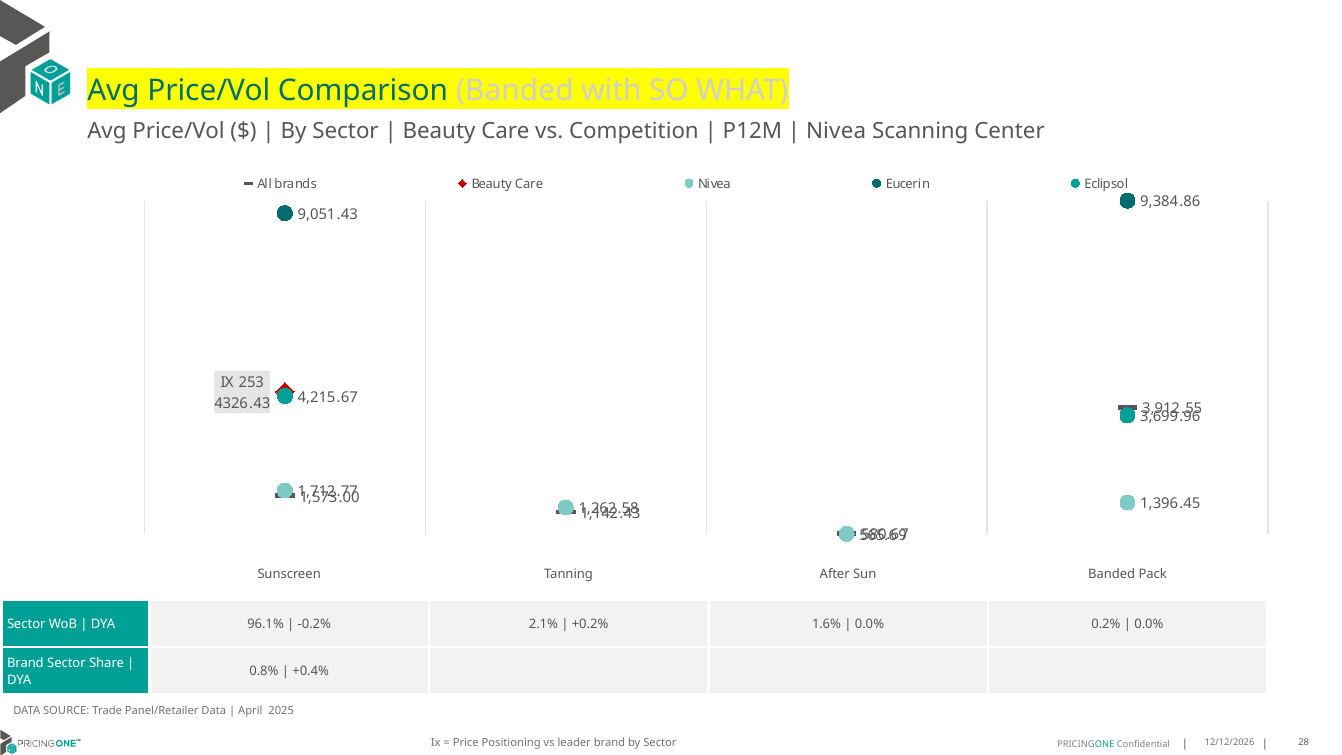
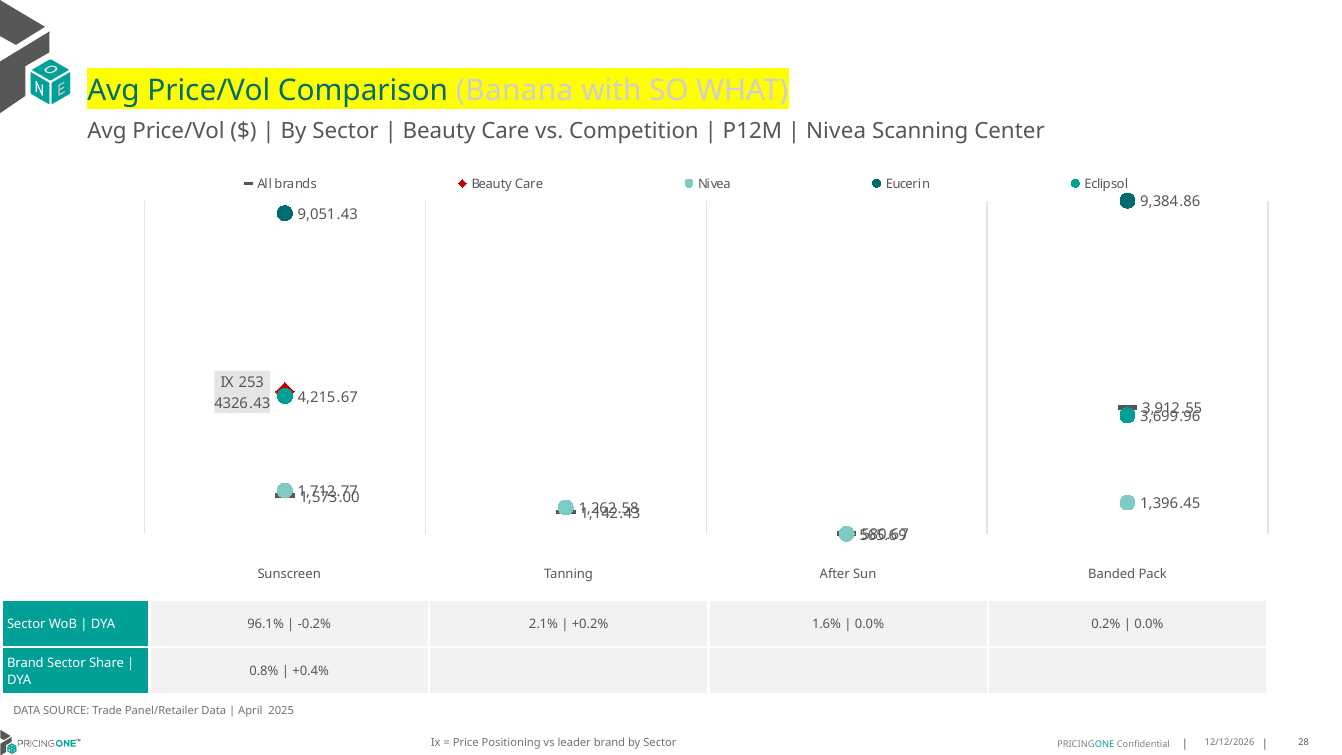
Comparison Banded: Banded -> Banana
